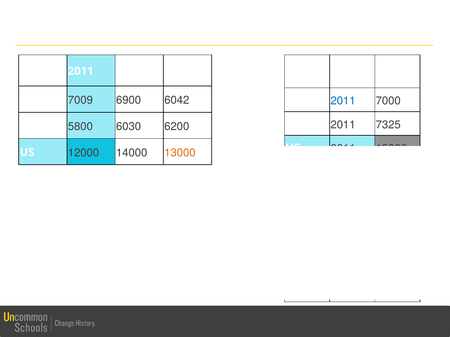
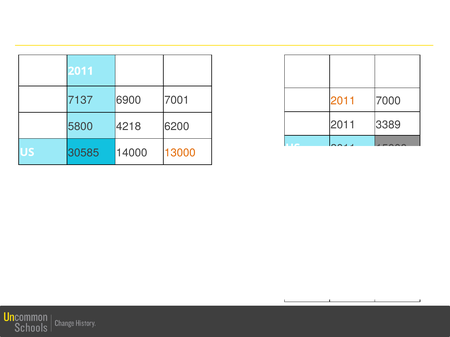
7009: 7009 -> 7137
6042: 6042 -> 7001
2011 at (343, 101) colour: blue -> orange
7325: 7325 -> 3389
6030: 6030 -> 4218
12000: 12000 -> 30585
